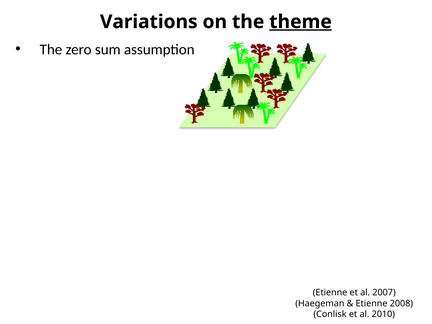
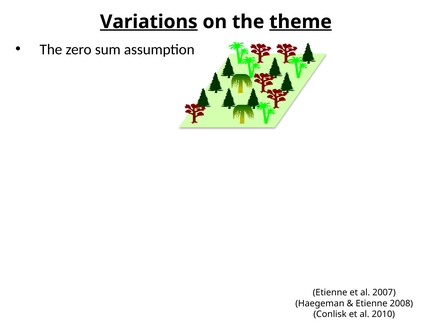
Variations underline: none -> present
